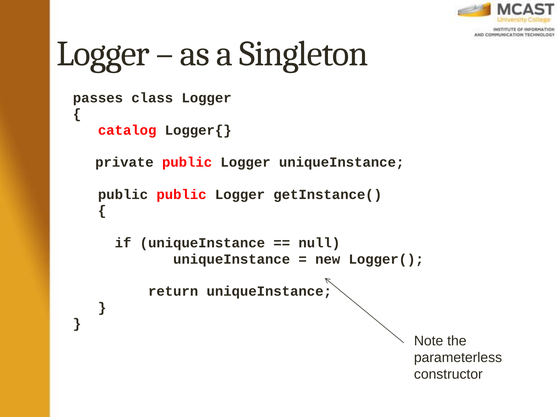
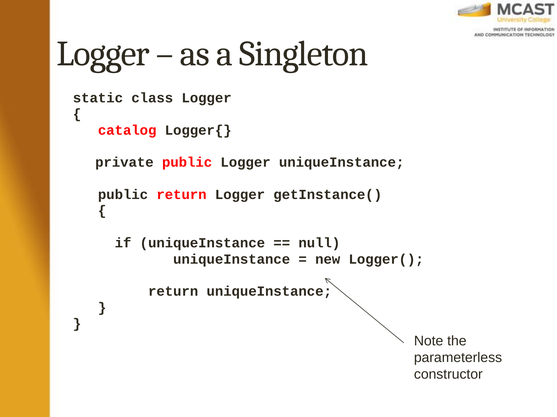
passes: passes -> static
public public: public -> return
